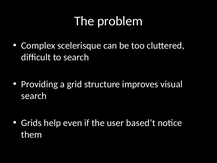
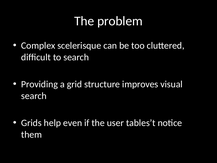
based’t: based’t -> tables’t
